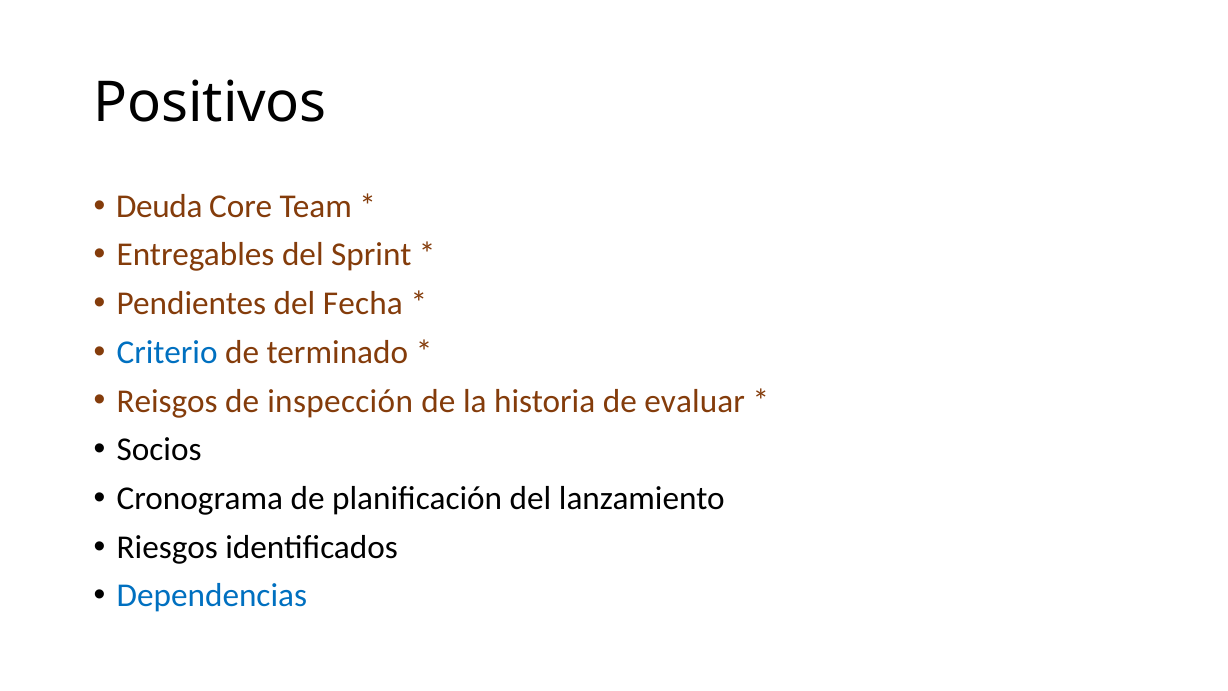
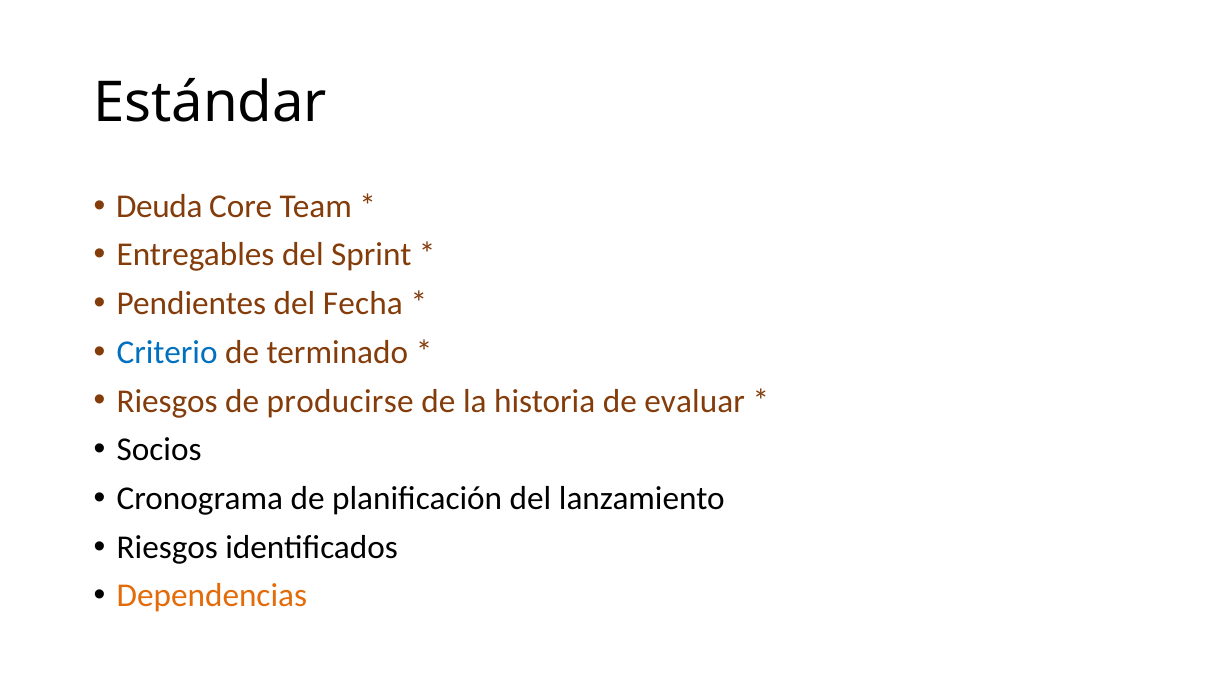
Positivos: Positivos -> Estándar
Reisgos at (167, 401): Reisgos -> Riesgos
inspección: inspección -> producirse
Dependencias colour: blue -> orange
